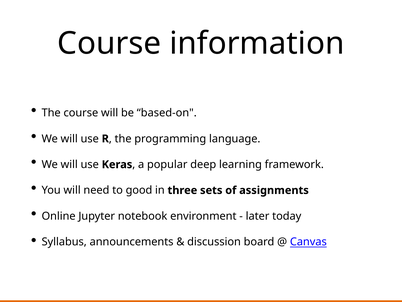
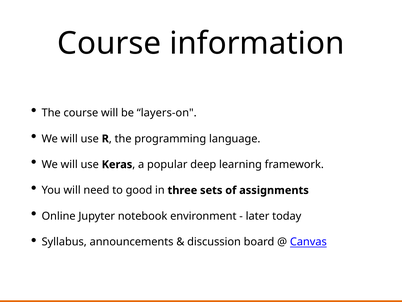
based-on: based-on -> layers-on
